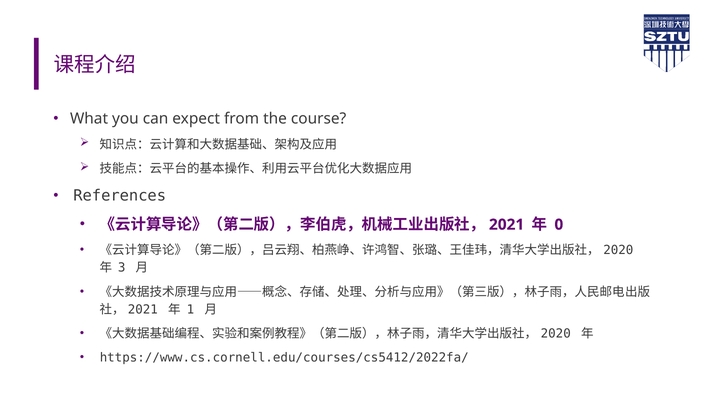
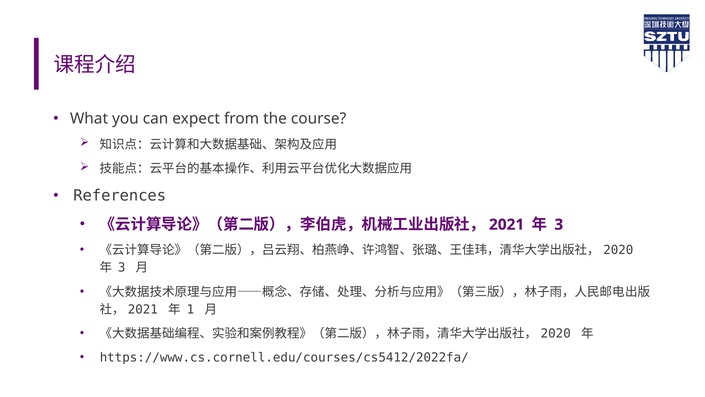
0 at (559, 224): 0 -> 3
